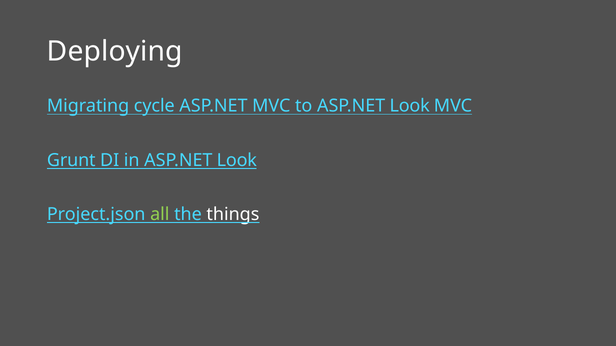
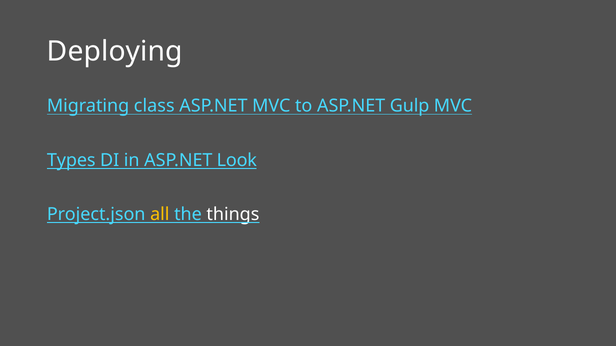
cycle: cycle -> class
to ASP.NET Look: Look -> Gulp
Grunt: Grunt -> Types
all colour: light green -> yellow
